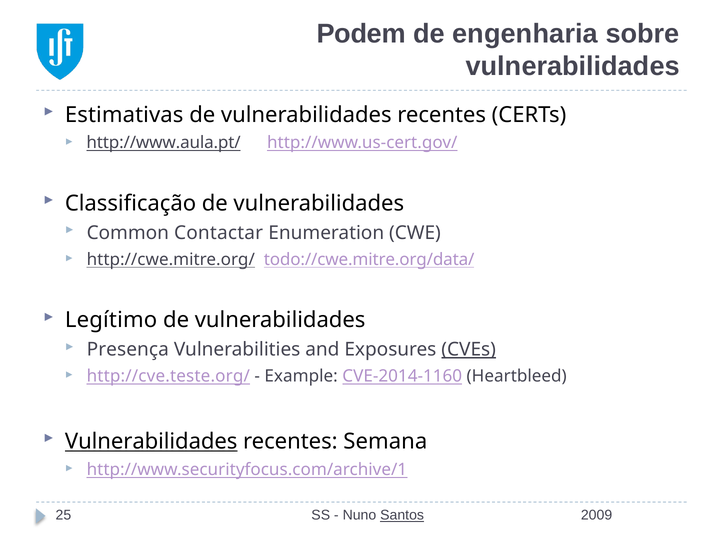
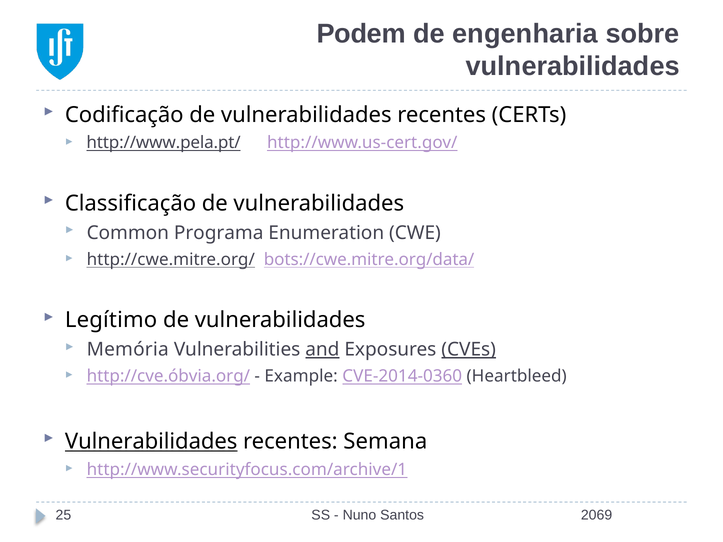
Estimativas: Estimativas -> Codificação
http://www.aula.pt/: http://www.aula.pt/ -> http://www.pela.pt/
Contactar: Contactar -> Programa
todo://cwe.mitre.org/data/: todo://cwe.mitre.org/data/ -> bots://cwe.mitre.org/data/
Presença: Presença -> Memória
and underline: none -> present
http://cve.teste.org/: http://cve.teste.org/ -> http://cve.óbvia.org/
CVE-2014-1160: CVE-2014-1160 -> CVE-2014-0360
Santos underline: present -> none
2009: 2009 -> 2069
